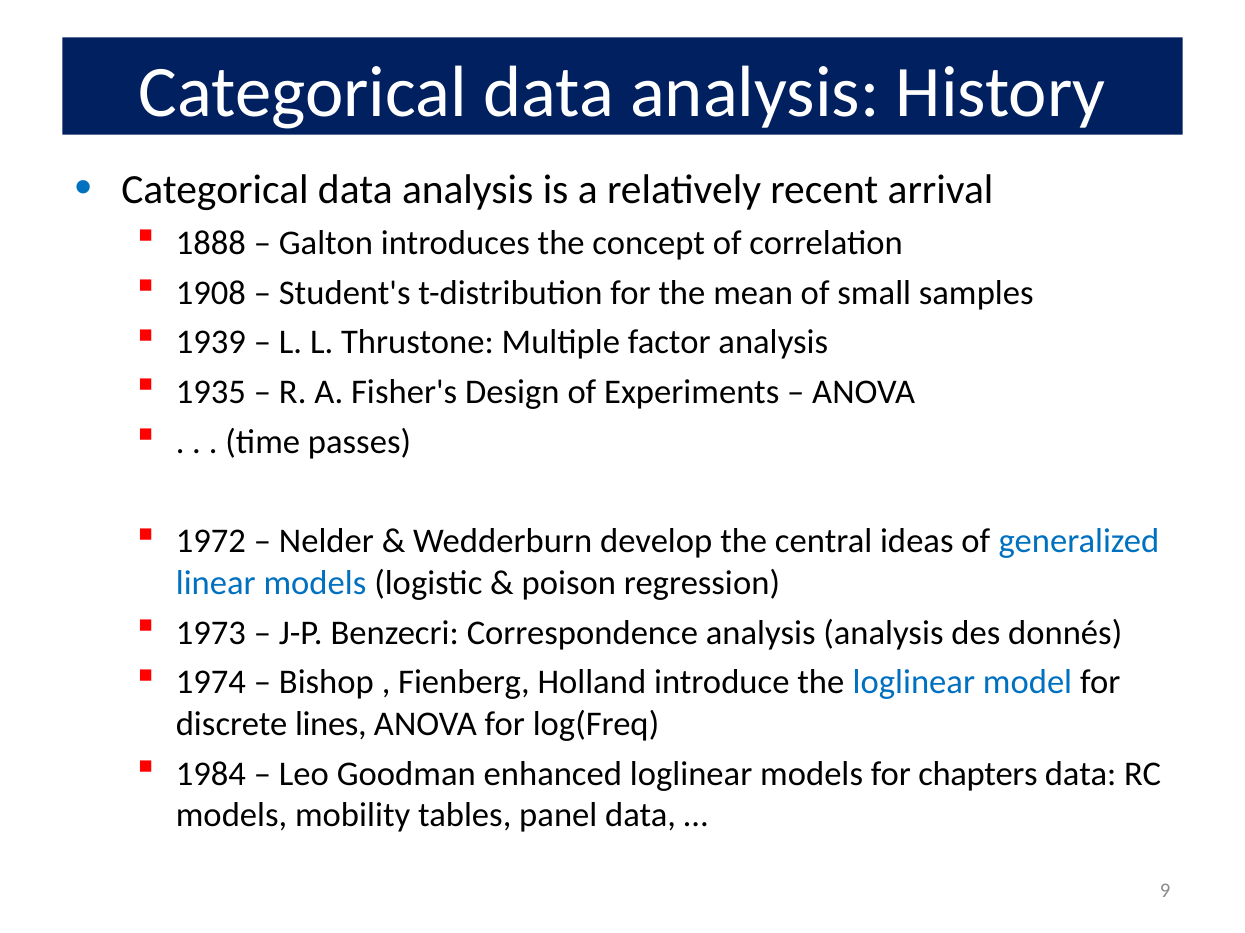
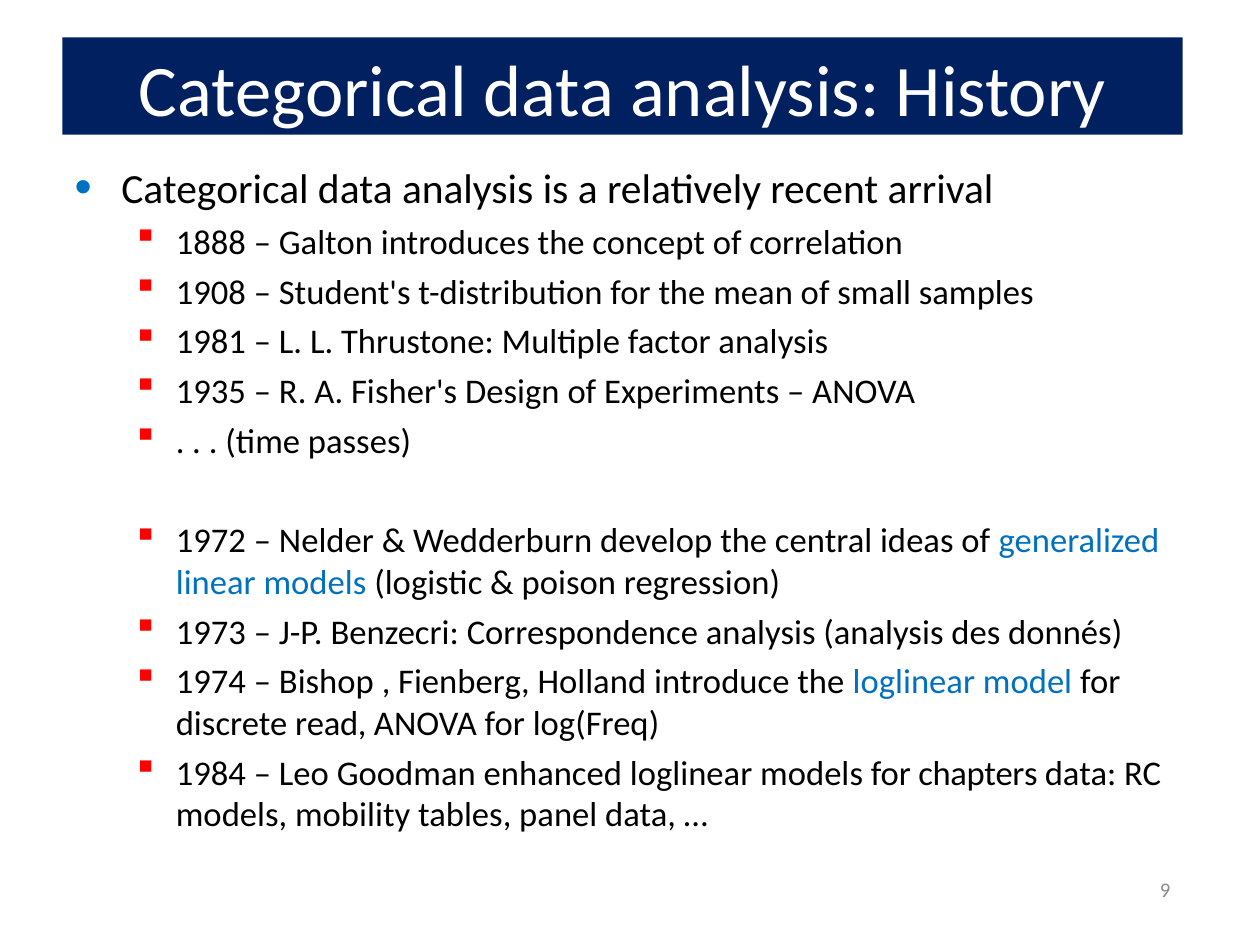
1939: 1939 -> 1981
lines: lines -> read
